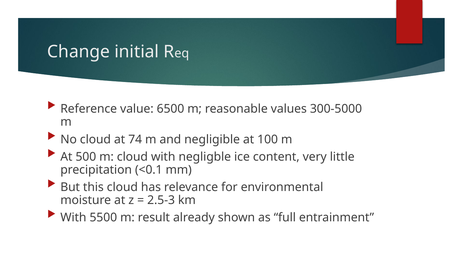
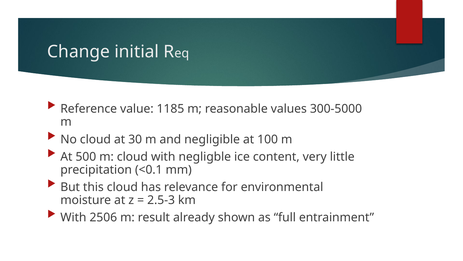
6500: 6500 -> 1185
74: 74 -> 30
5500: 5500 -> 2506
